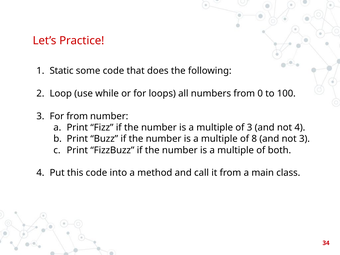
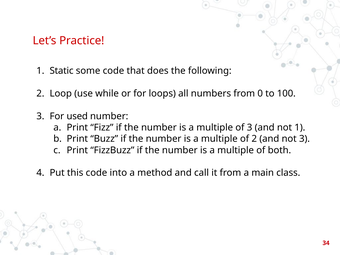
For from: from -> used
not 4: 4 -> 1
of 8: 8 -> 2
